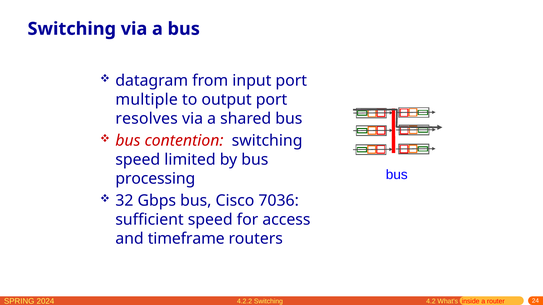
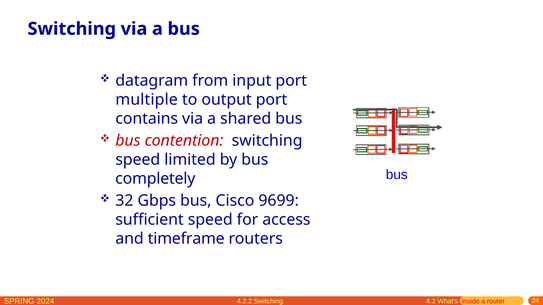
resolves: resolves -> contains
processing: processing -> completely
7036: 7036 -> 9699
